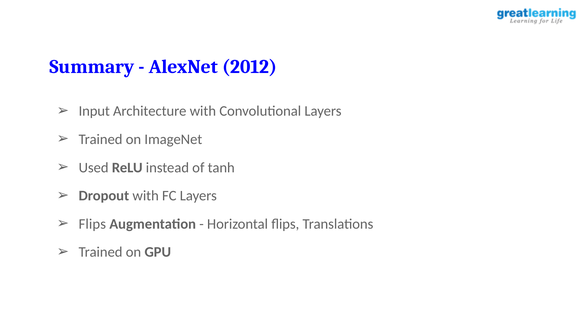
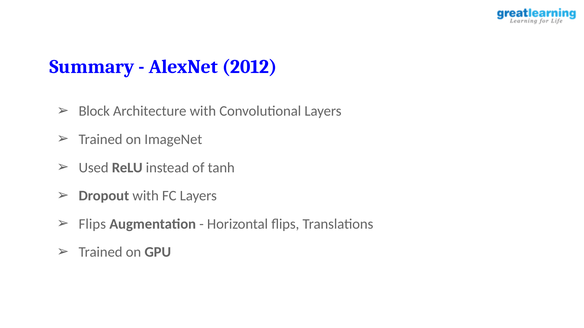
Input: Input -> Block
